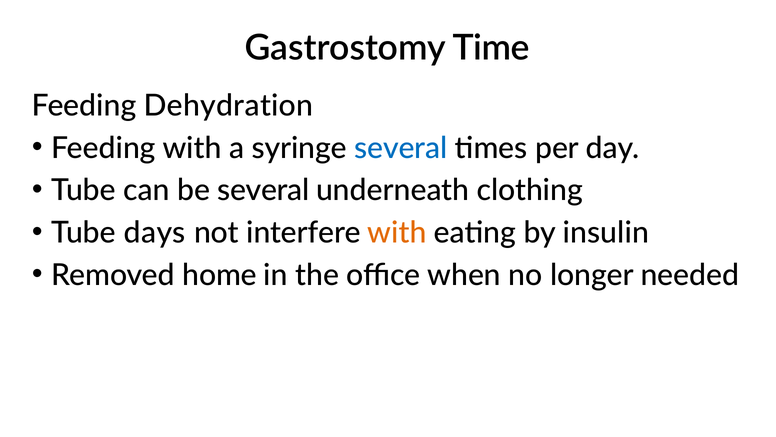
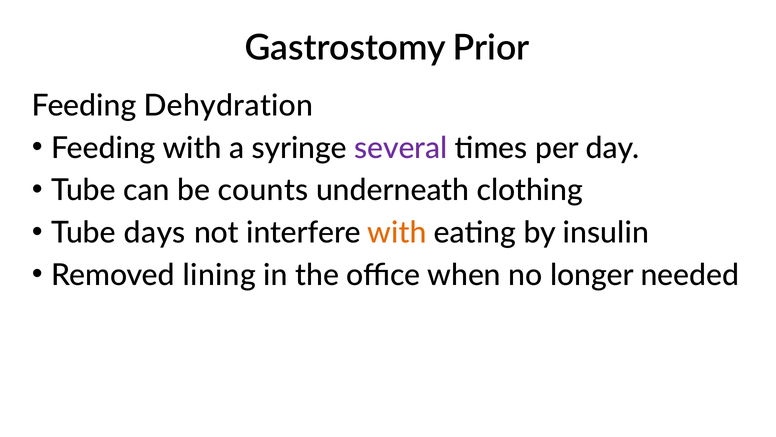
Time: Time -> Prior
several at (401, 148) colour: blue -> purple
be several: several -> counts
home: home -> lining
